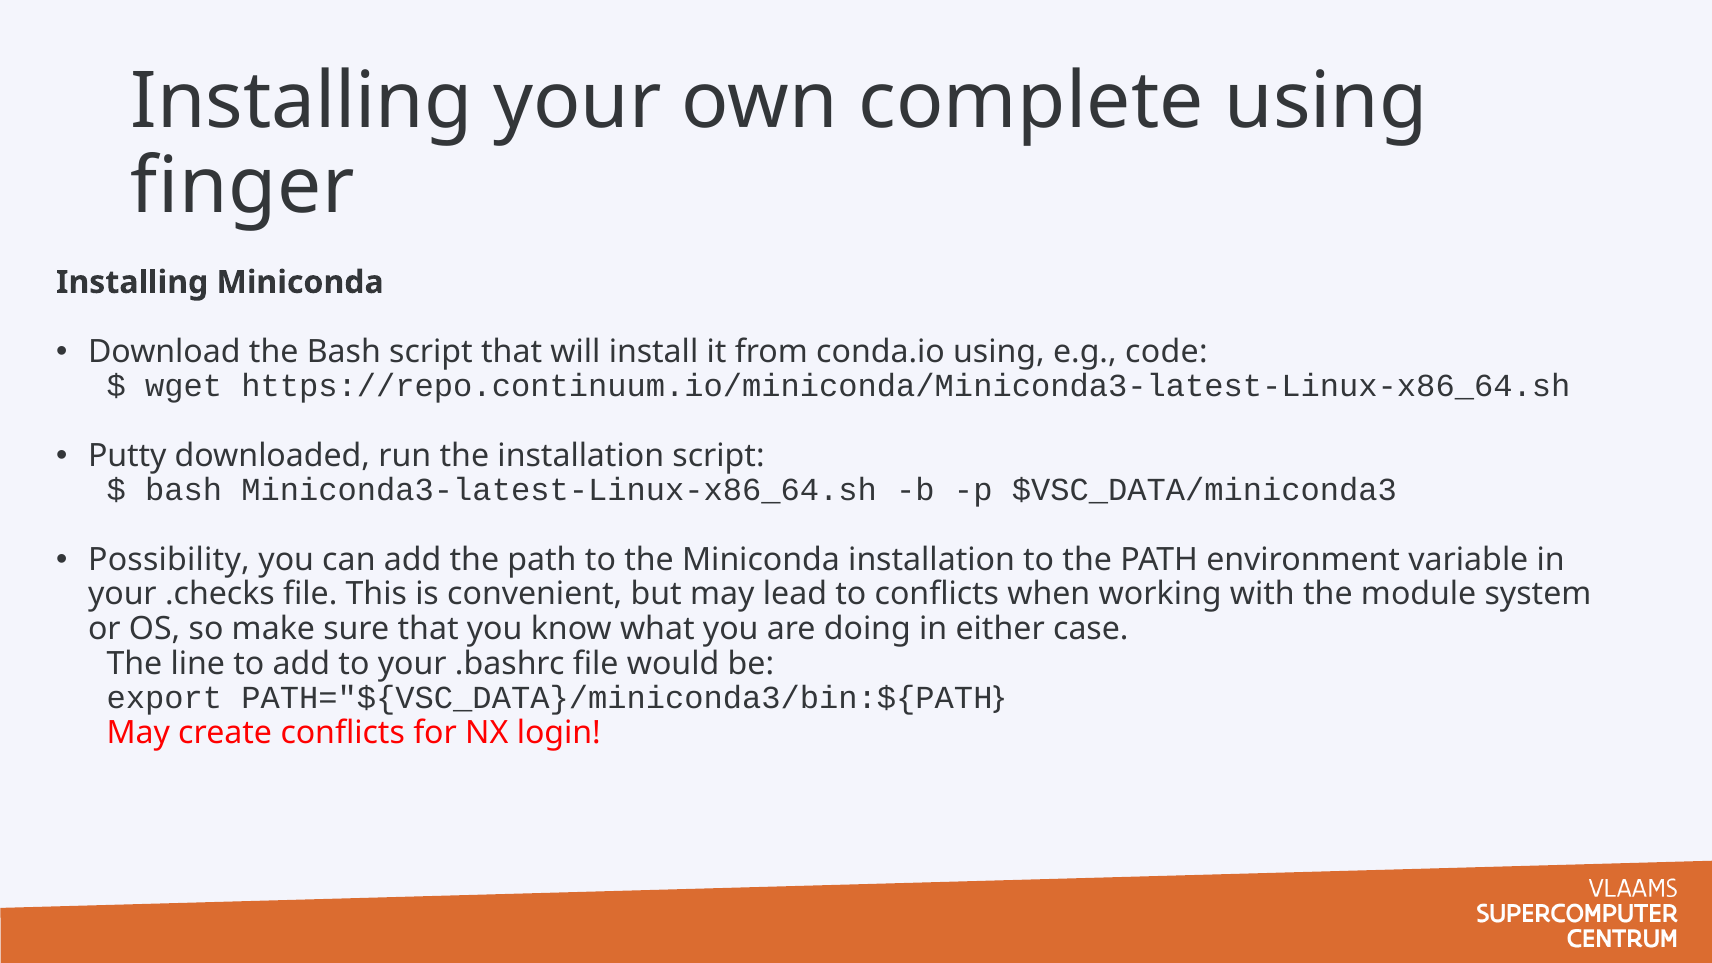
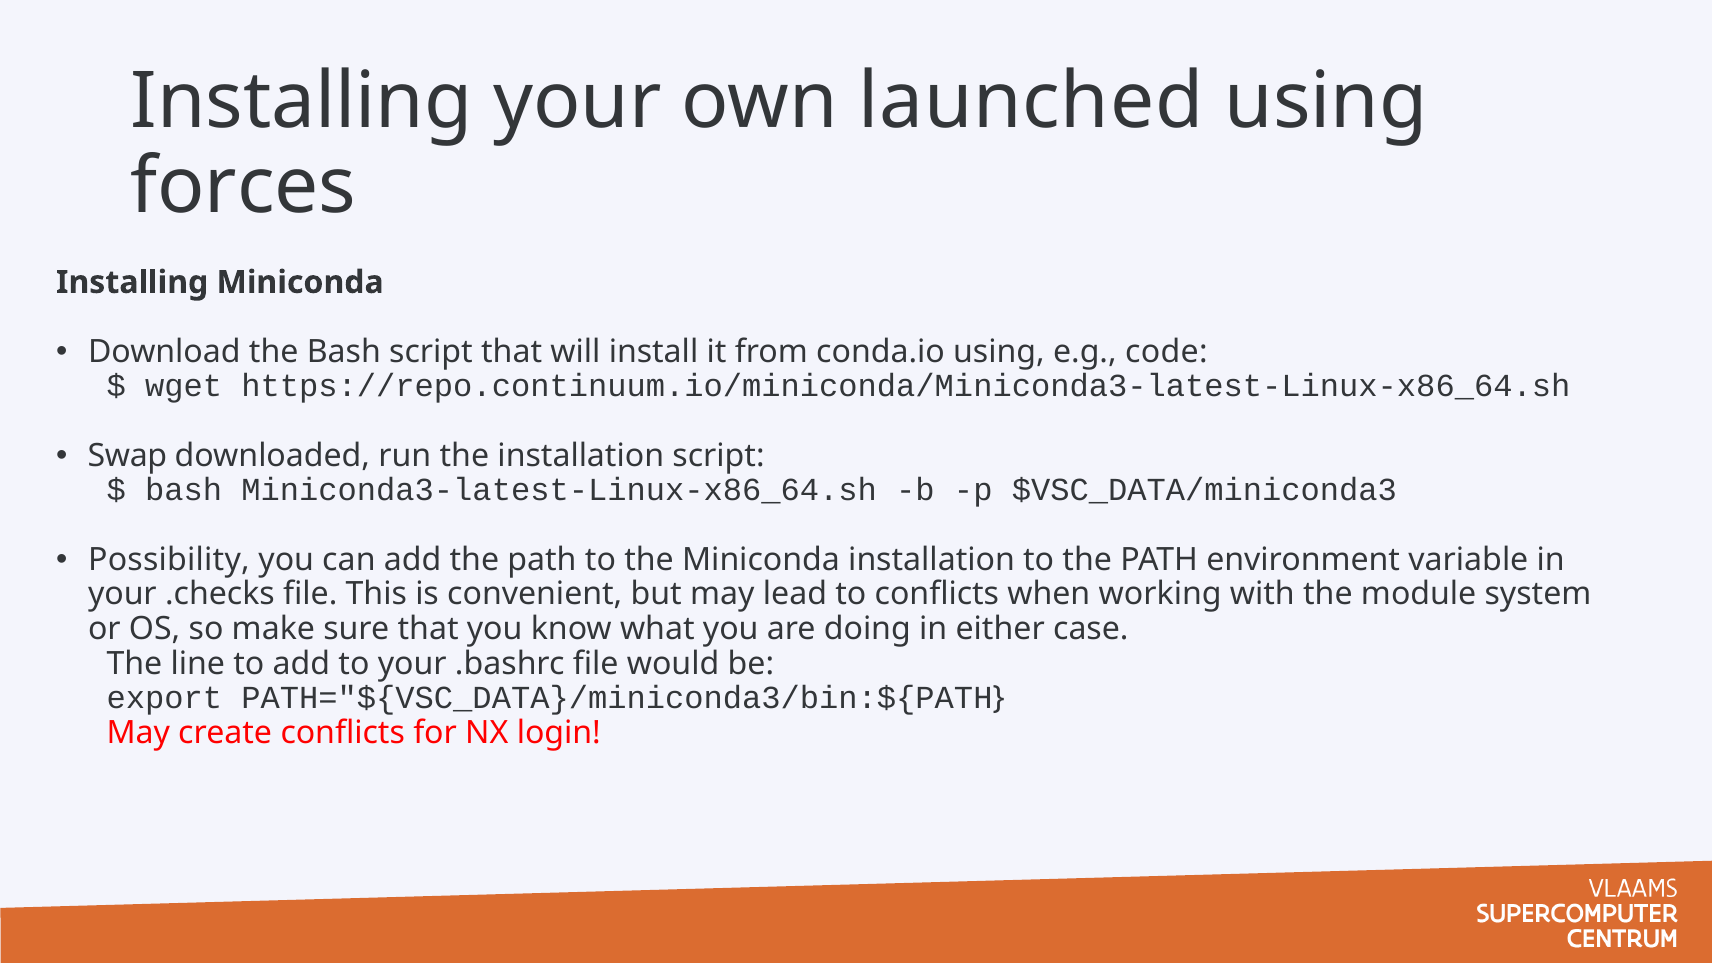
complete: complete -> launched
finger: finger -> forces
Putty: Putty -> Swap
